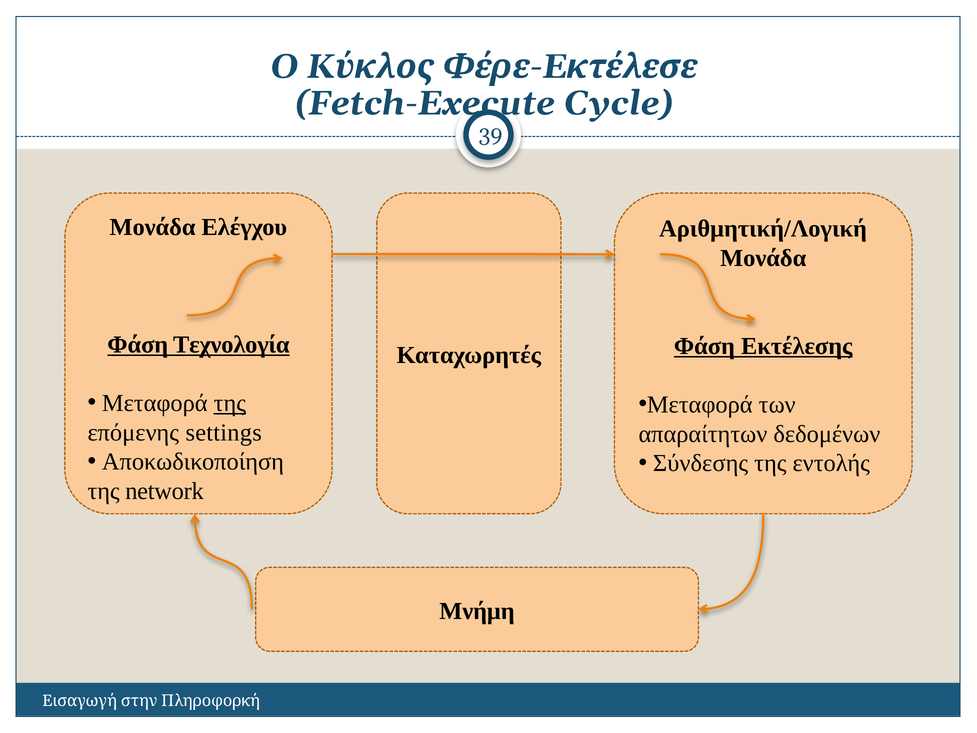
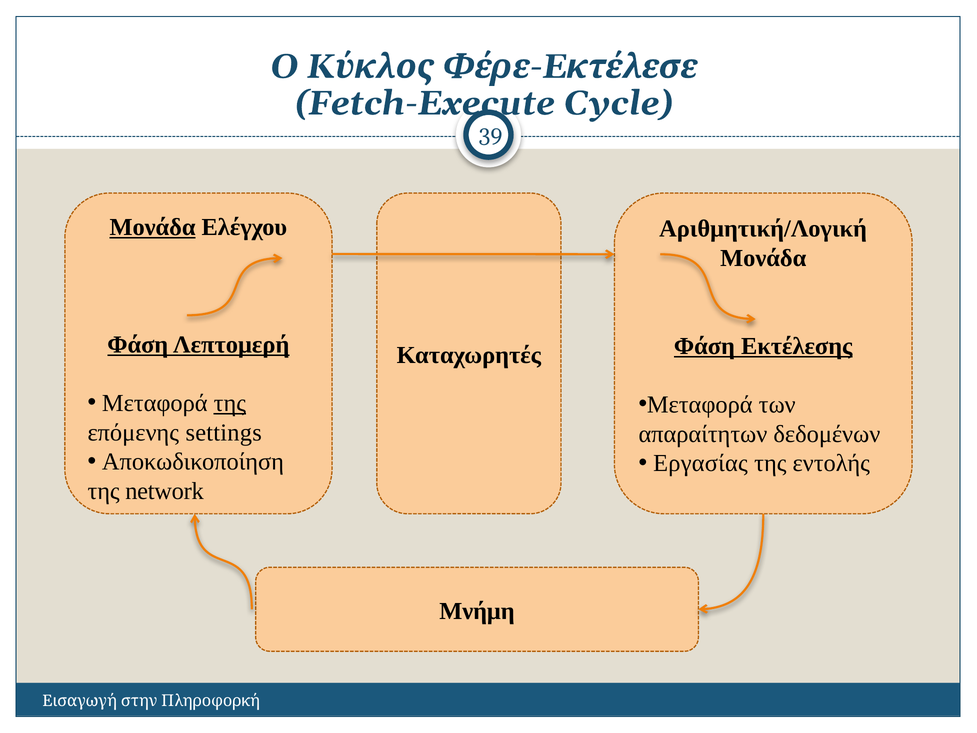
Μονάδα at (153, 227) underline: none -> present
Τεχνολογία: Τεχνολογία -> Λεπτομερή
Σύνδεσης: Σύνδεσης -> Εργασίας
